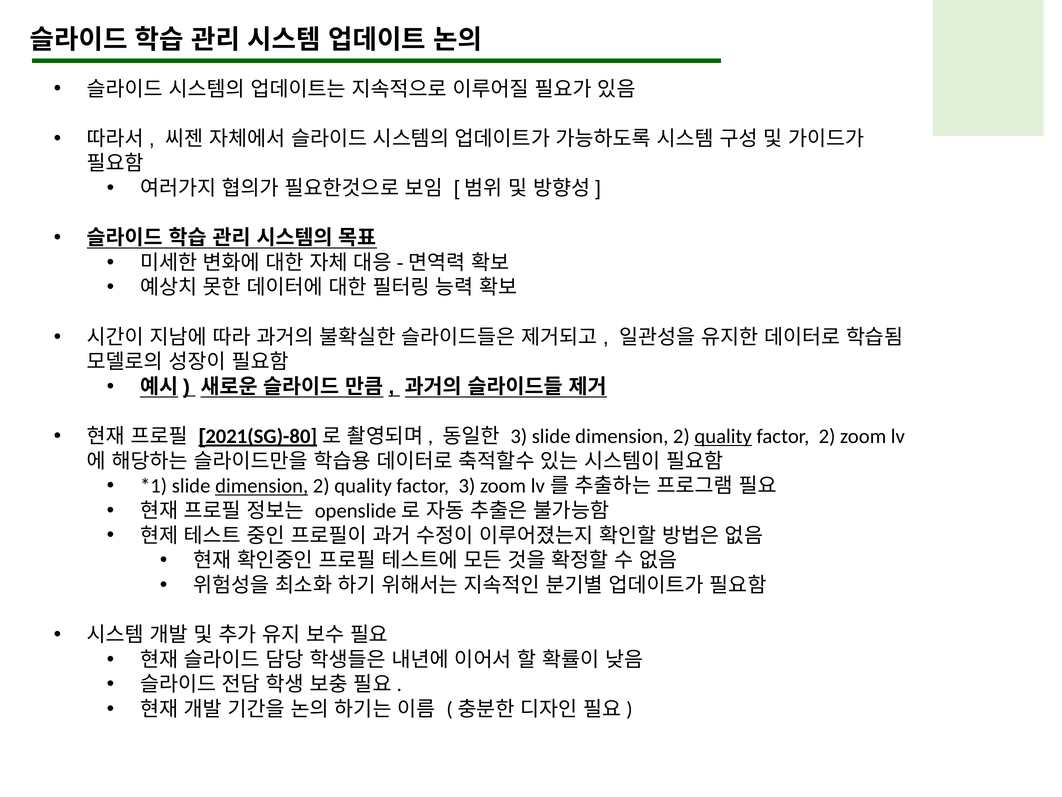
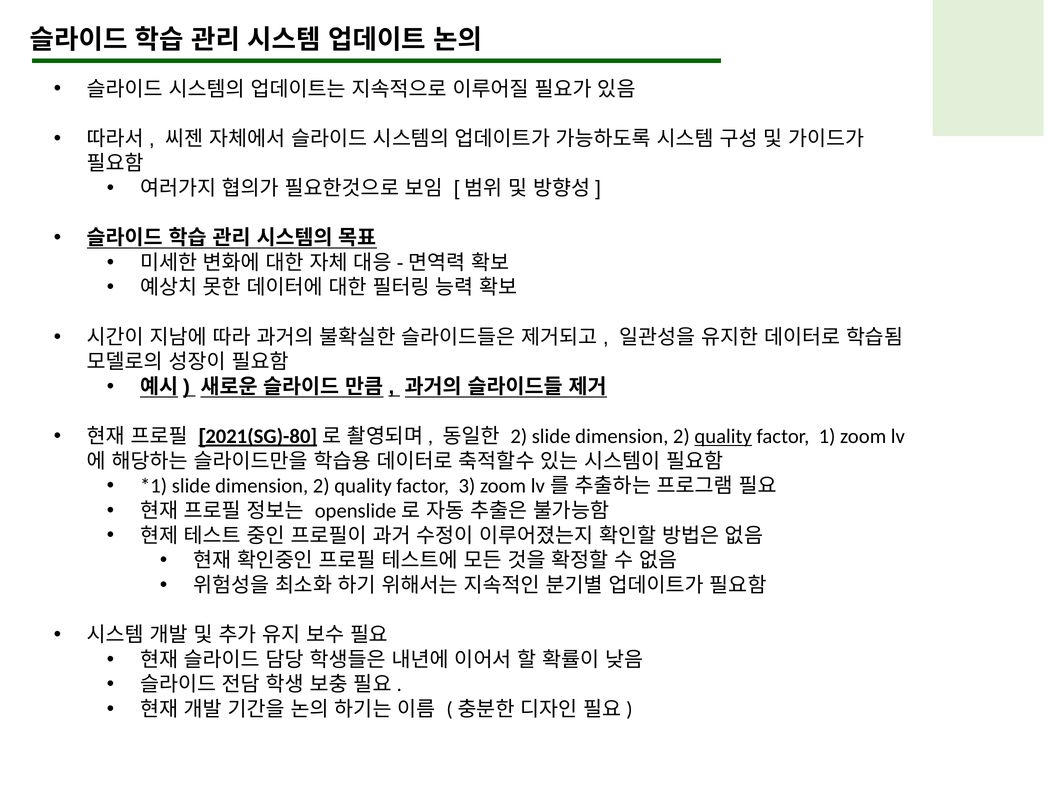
3 at (519, 436): 3 -> 2
factor 2: 2 -> 1
dimension at (262, 486) underline: present -> none
